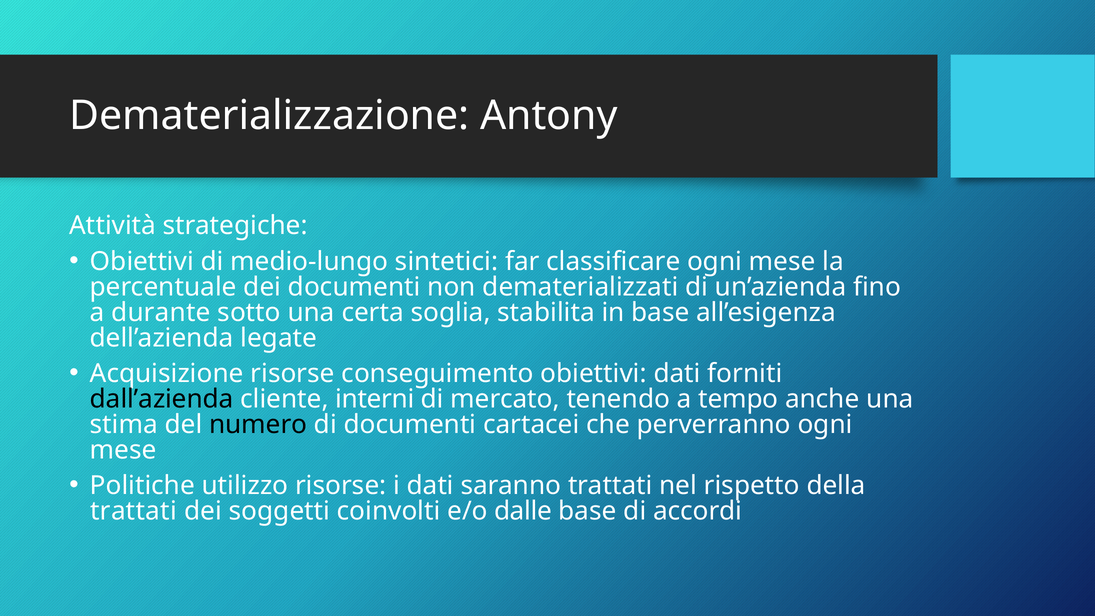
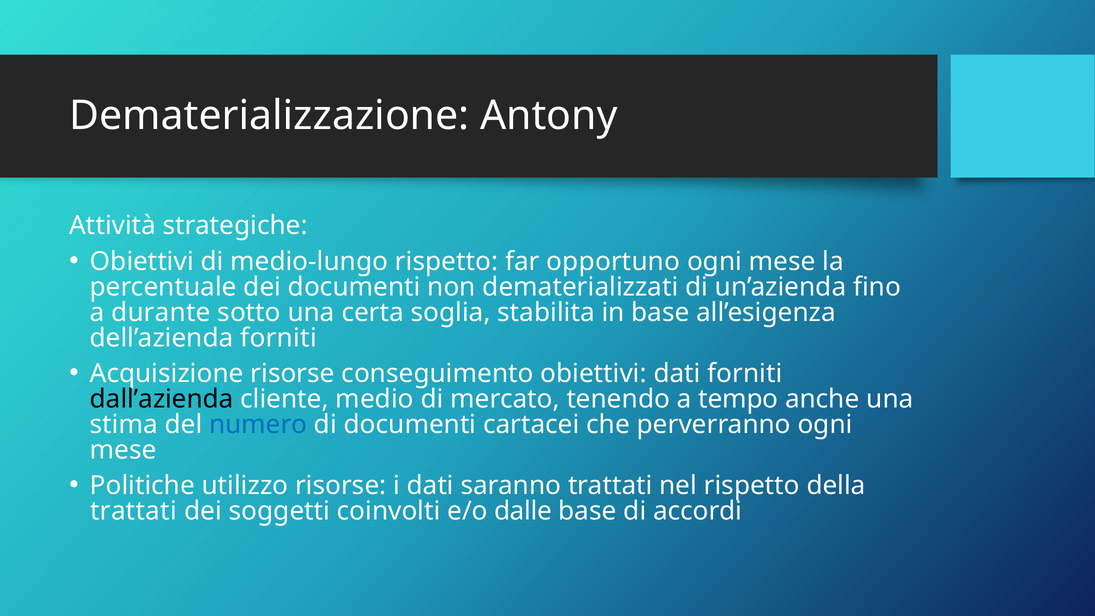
medio-lungo sintetici: sintetici -> rispetto
classificare: classificare -> opportuno
dell’azienda legate: legate -> forniti
interni: interni -> medio
numero colour: black -> blue
